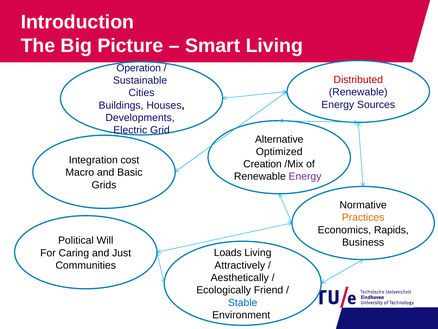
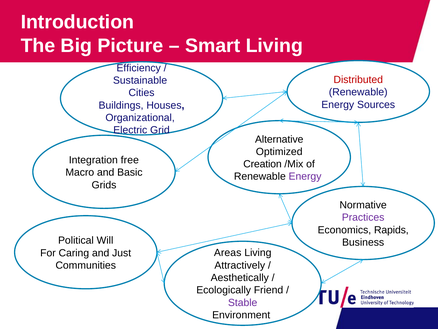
Operation: Operation -> Efficiency
Developments: Developments -> Organizational
cost: cost -> free
Practices colour: orange -> purple
Loads: Loads -> Areas
Stable colour: blue -> purple
